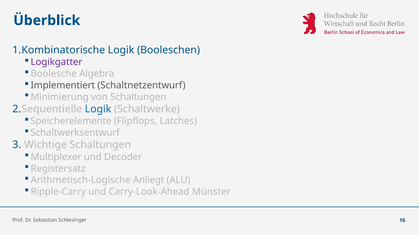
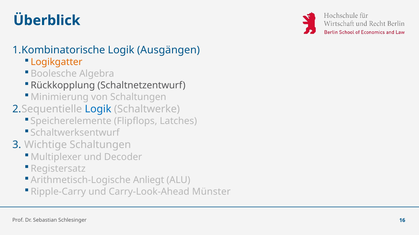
Booleschen: Booleschen -> Ausgängen
Logikgatter colour: purple -> orange
Implementiert: Implementiert -> Rückkopplung
